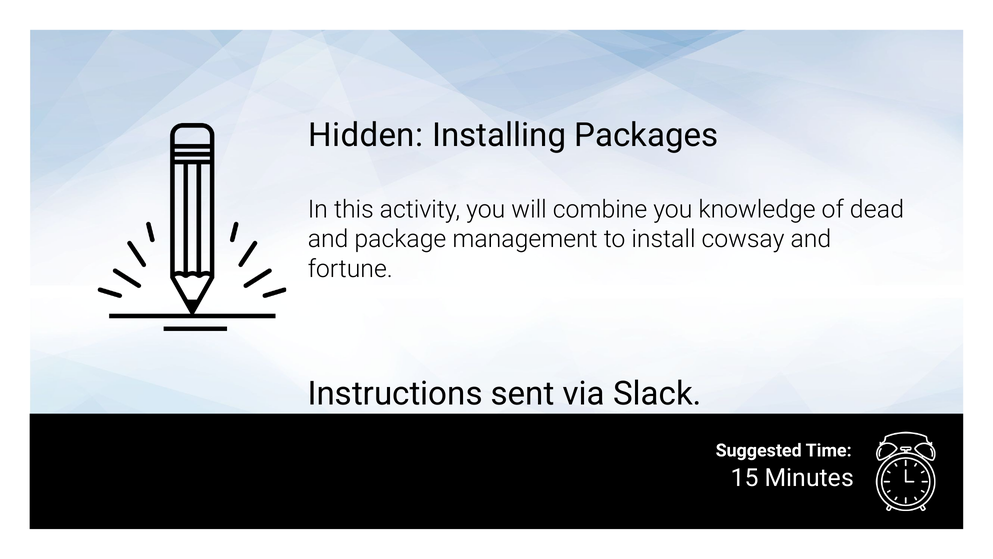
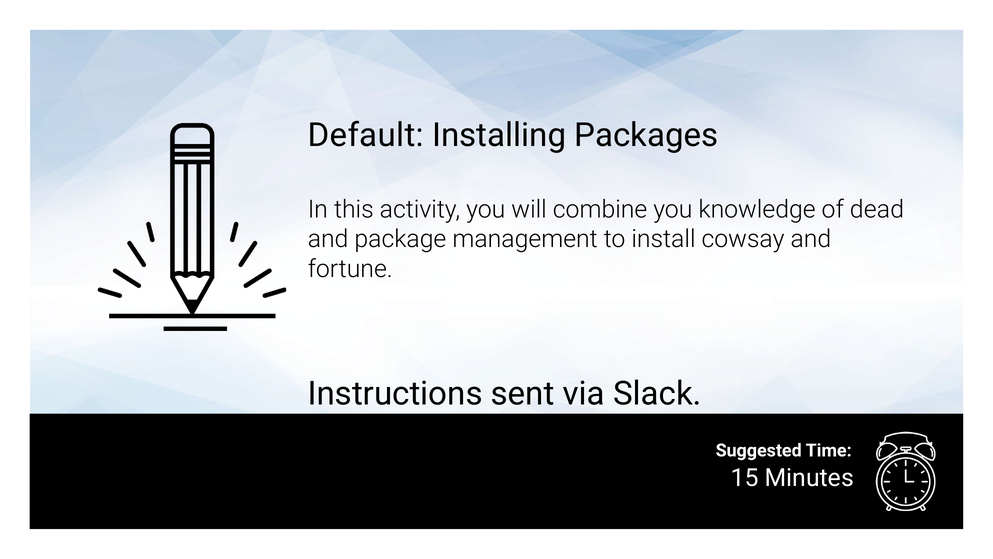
Hidden: Hidden -> Default
